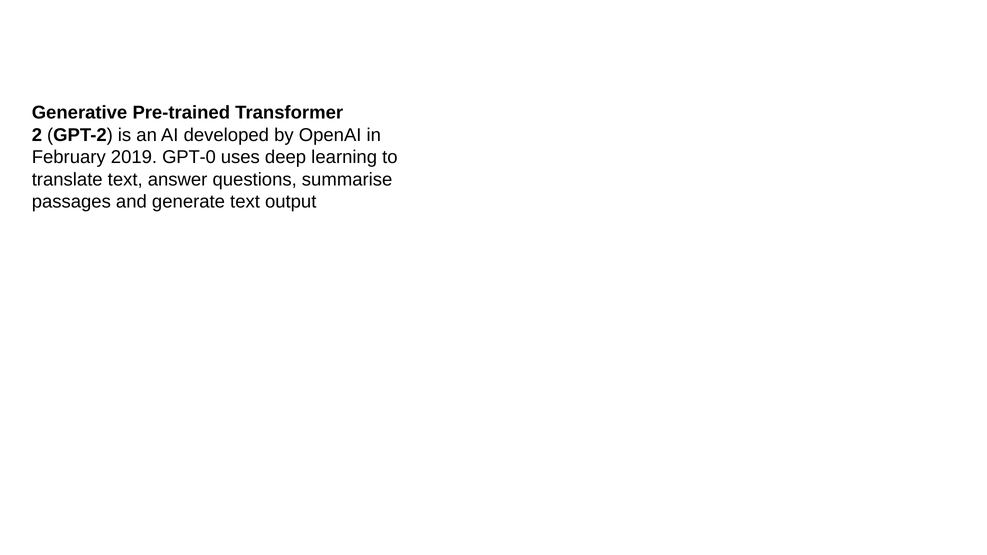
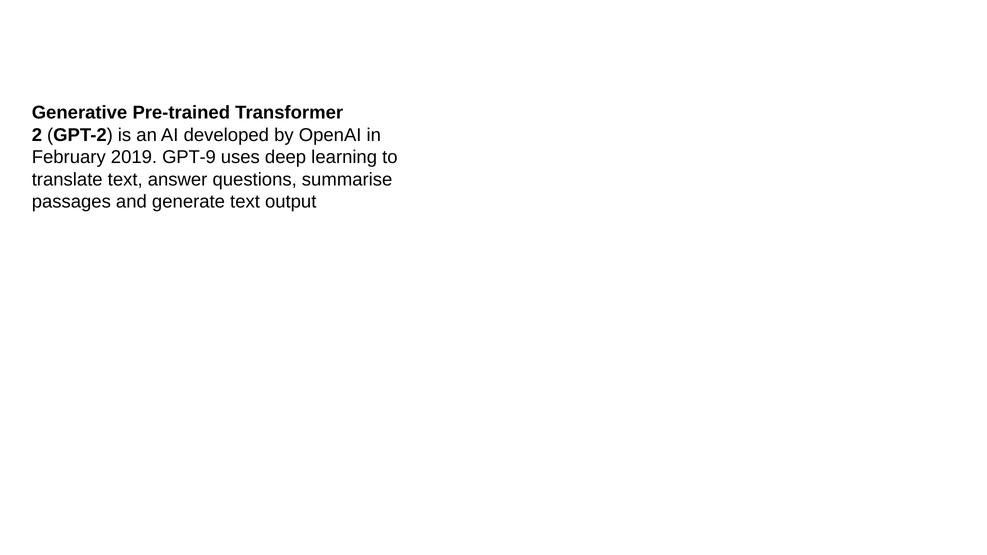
GPT-0: GPT-0 -> GPT-9
